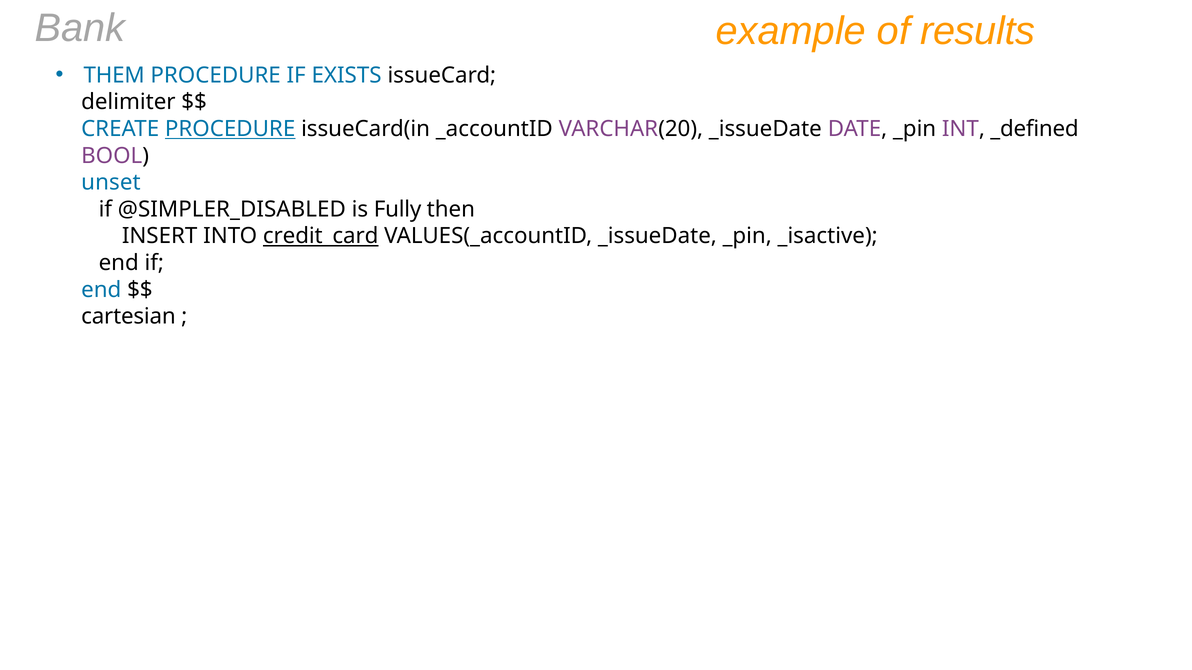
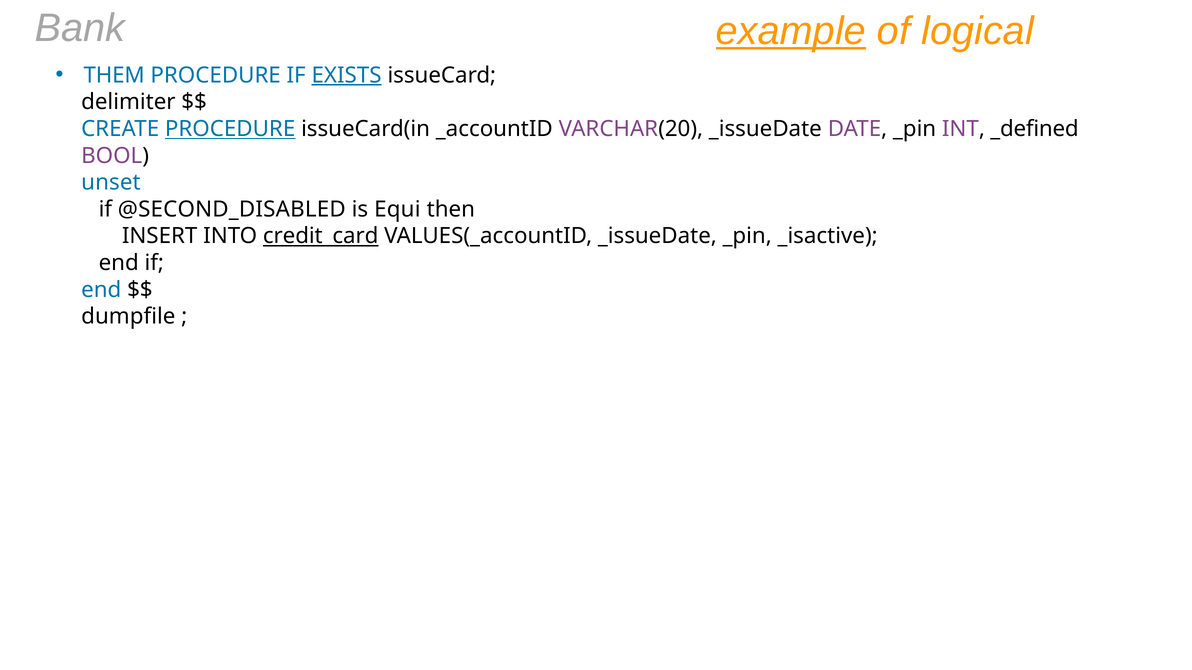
example underline: none -> present
results: results -> logical
EXISTS underline: none -> present
@SIMPLER_DISABLED: @SIMPLER_DISABLED -> @SECOND_DISABLED
Fully: Fully -> Equi
cartesian: cartesian -> dumpfile
